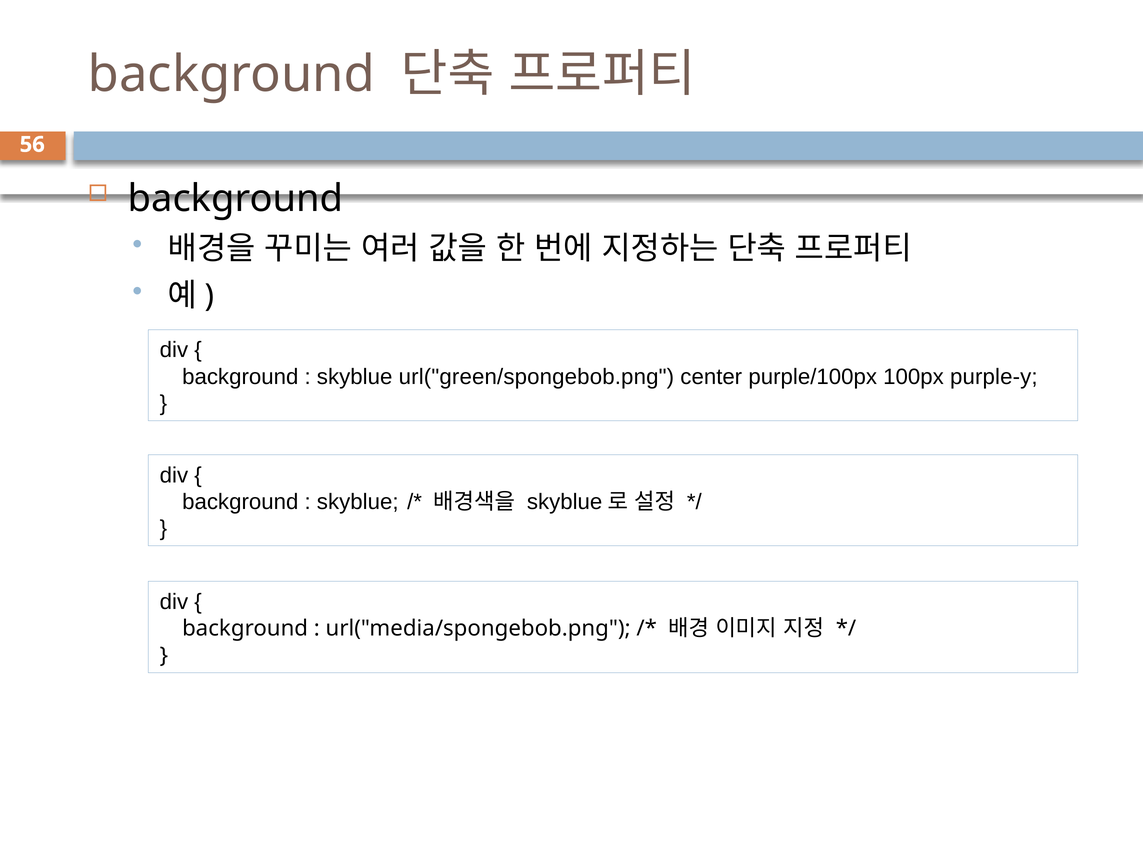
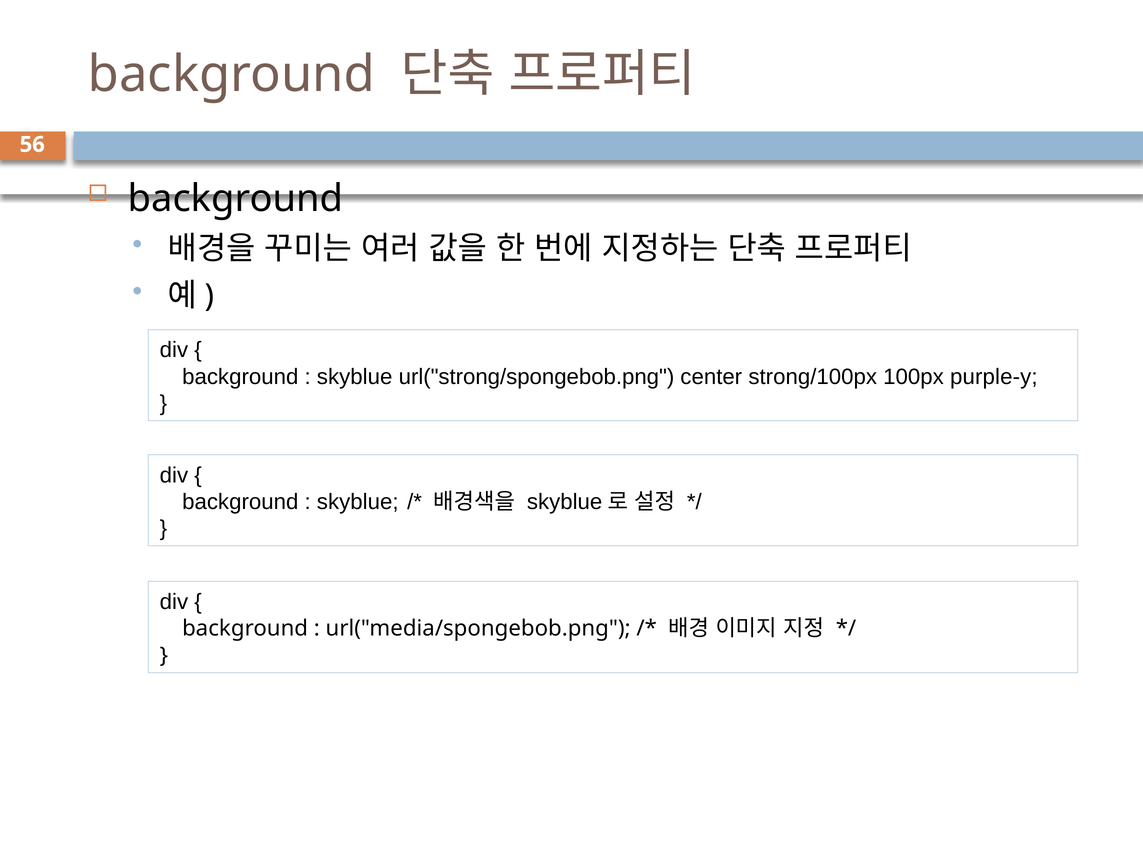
url("green/spongebob.png: url("green/spongebob.png -> url("strong/spongebob.png
purple/100px: purple/100px -> strong/100px
